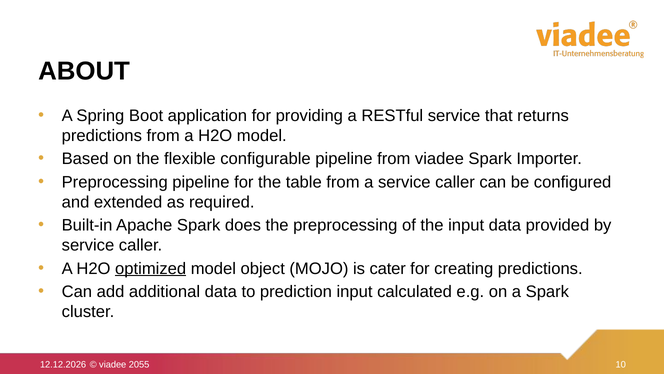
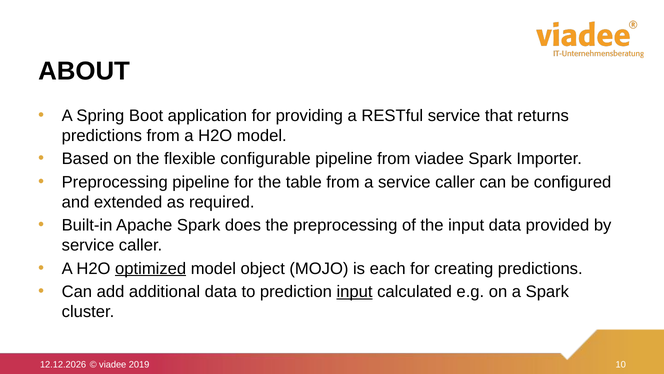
cater: cater -> each
input at (355, 291) underline: none -> present
2055: 2055 -> 2019
